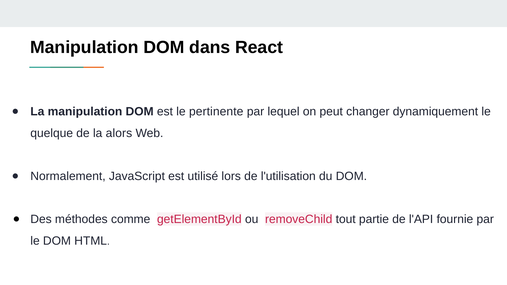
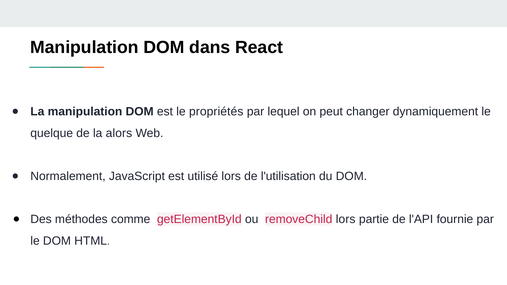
pertinente: pertinente -> propriétés
removeChild tout: tout -> lors
